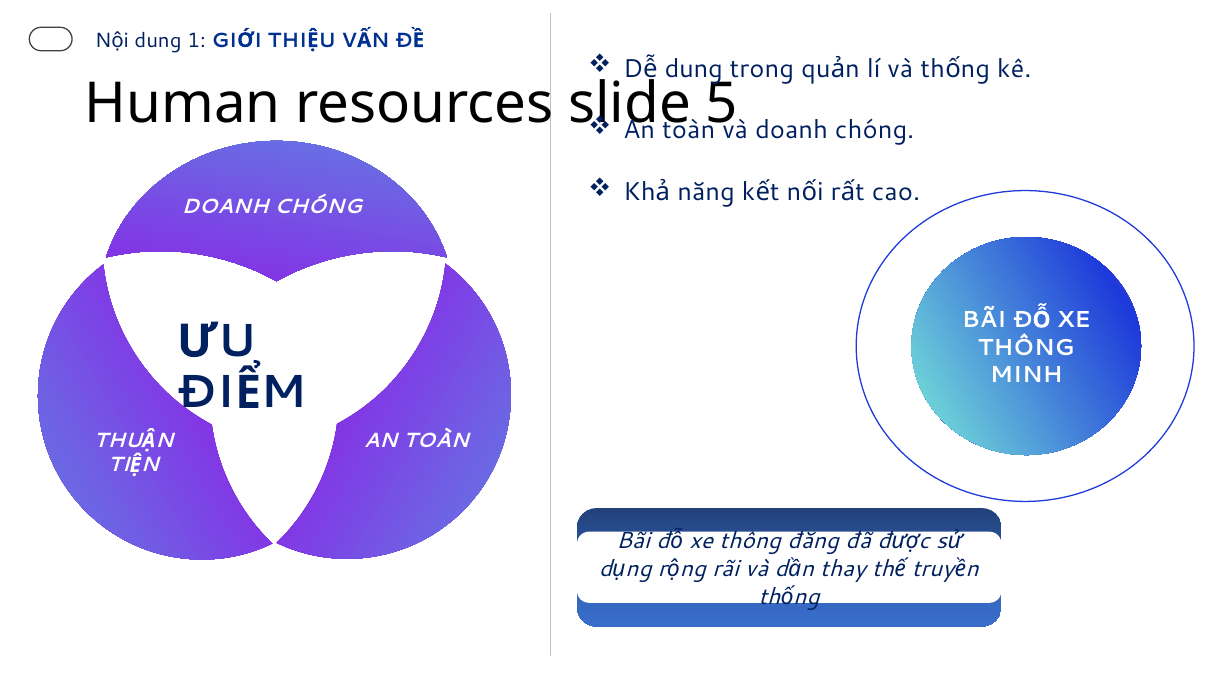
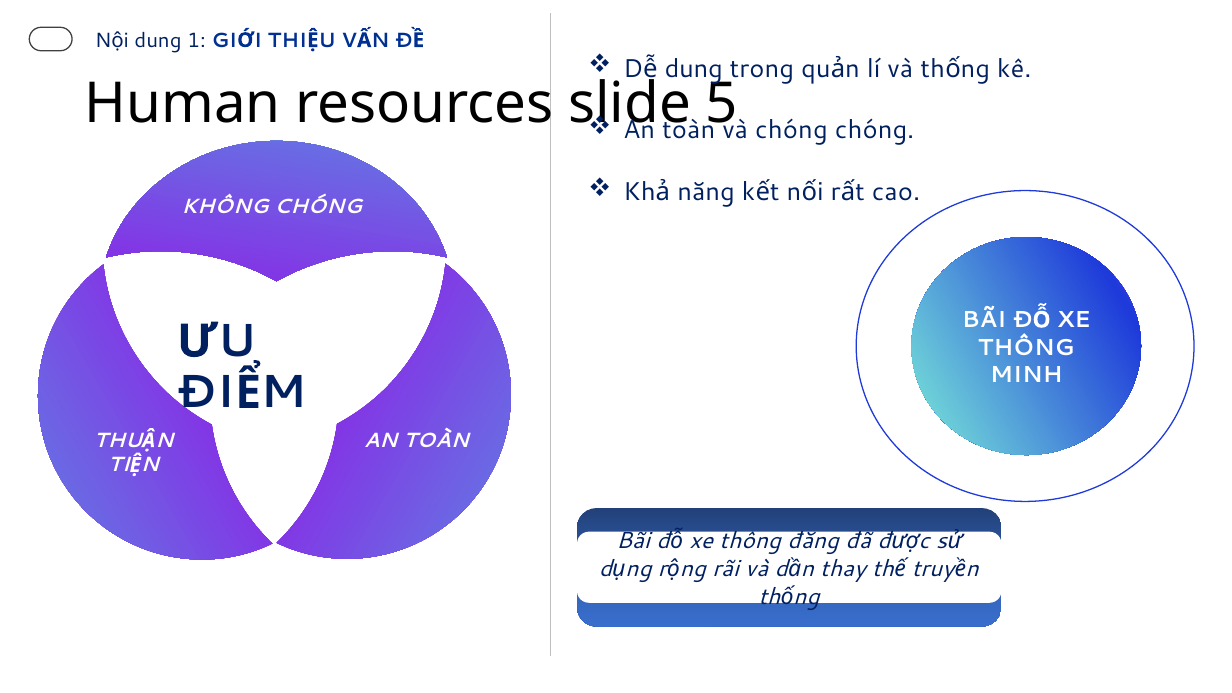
doanh at (792, 130): doanh -> chóng
DOANH at (225, 206): DOANH -> KHÔNG
